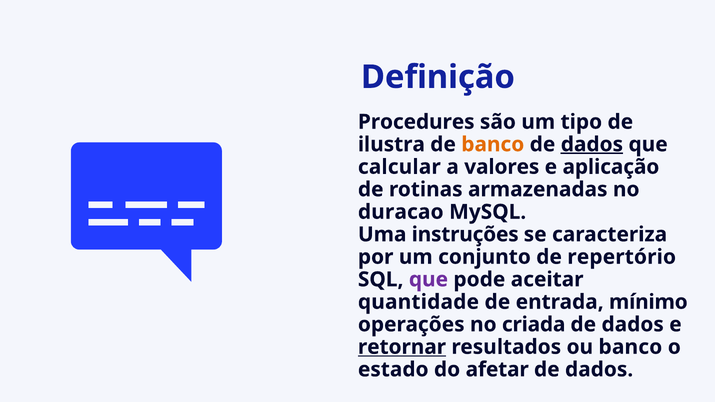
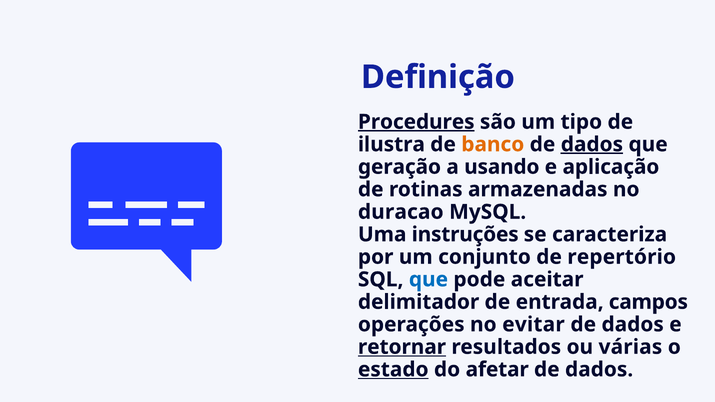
Procedures underline: none -> present
calcular: calcular -> geração
valores: valores -> usando
que at (428, 280) colour: purple -> blue
quantidade: quantidade -> delimitador
mínimo: mínimo -> campos
criada: criada -> evitar
ou banco: banco -> várias
estado underline: none -> present
